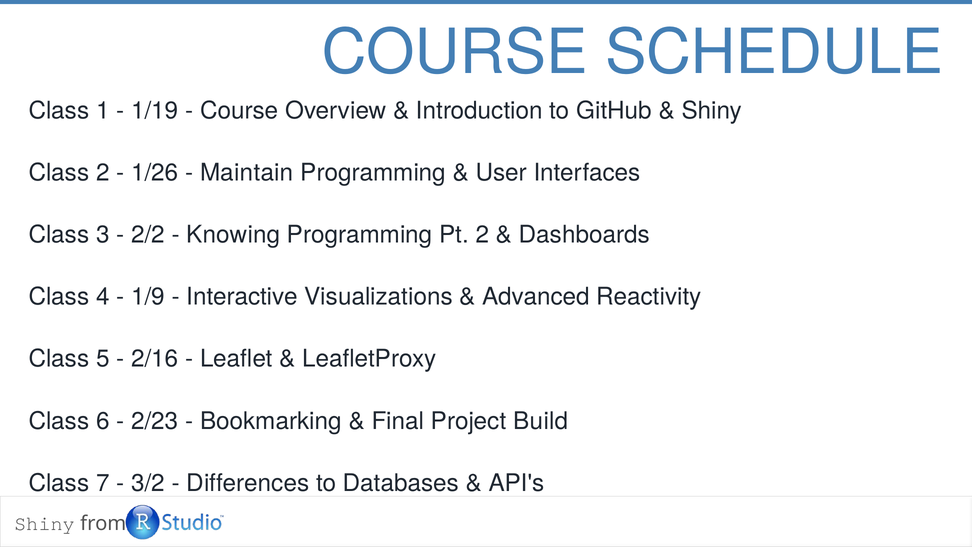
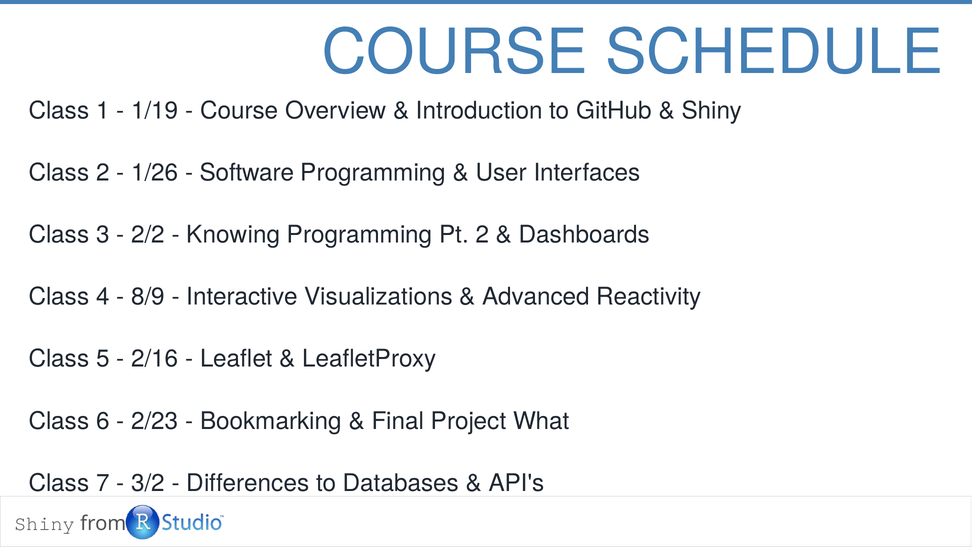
Maintain: Maintain -> Software
1/9: 1/9 -> 8/9
Build: Build -> What
